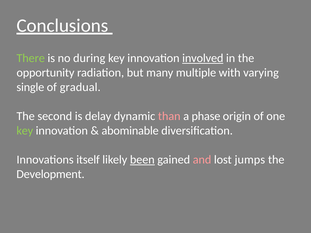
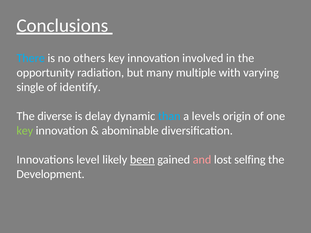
There colour: light green -> light blue
during: during -> others
involved underline: present -> none
gradual: gradual -> identify
second: second -> diverse
than colour: pink -> light blue
phase: phase -> levels
itself: itself -> level
jumps: jumps -> selfing
